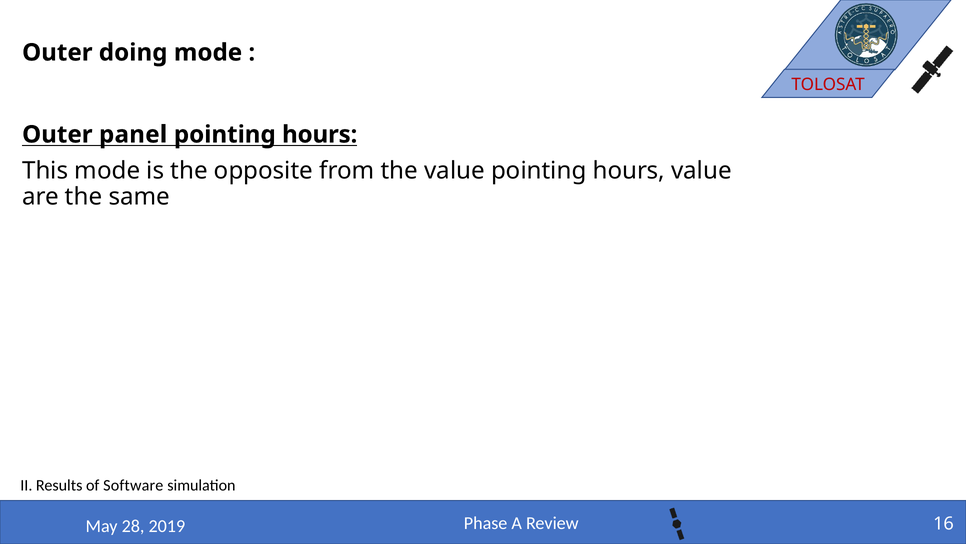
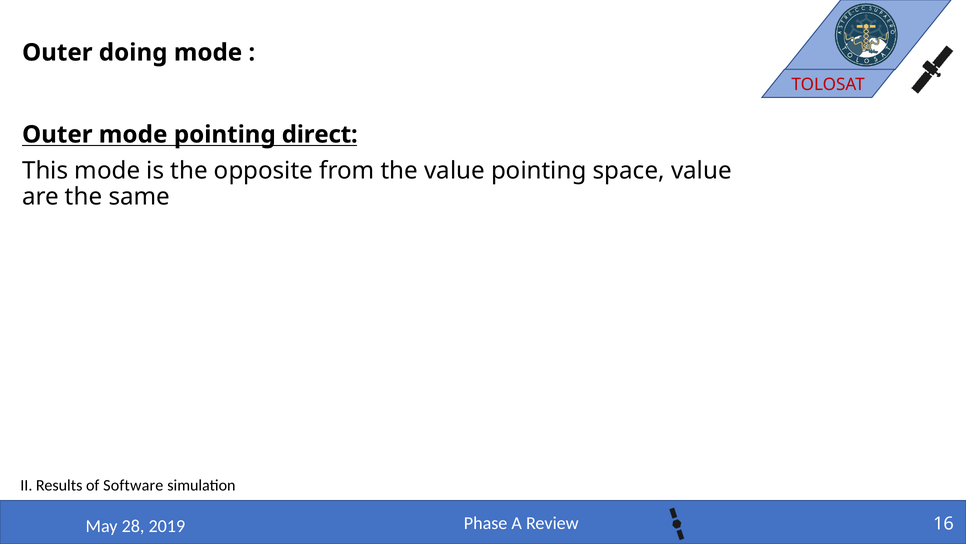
Outer panel: panel -> mode
hours at (320, 134): hours -> direct
hours at (629, 171): hours -> space
